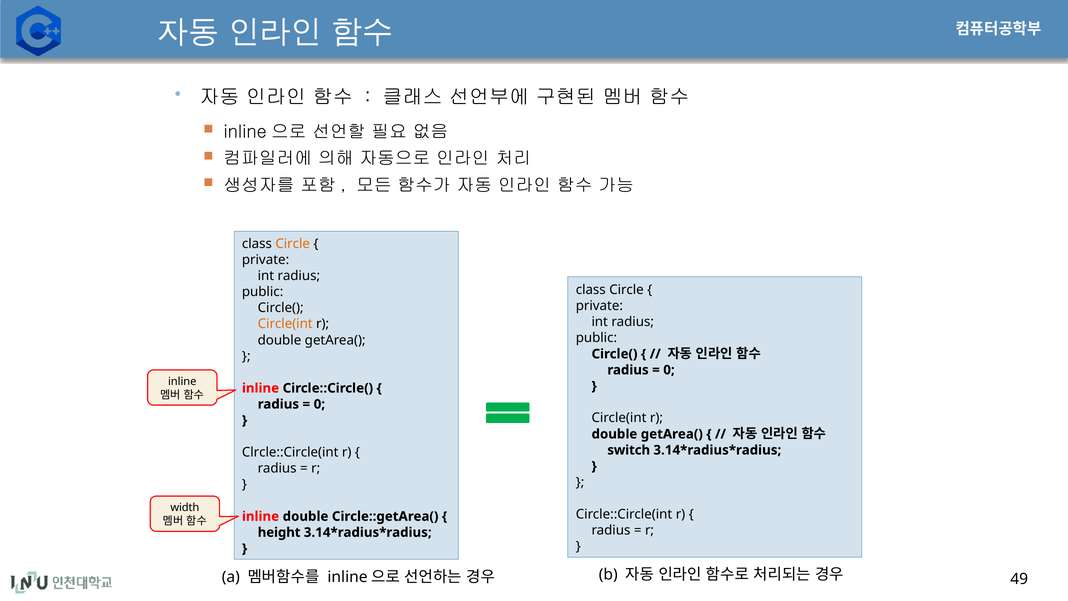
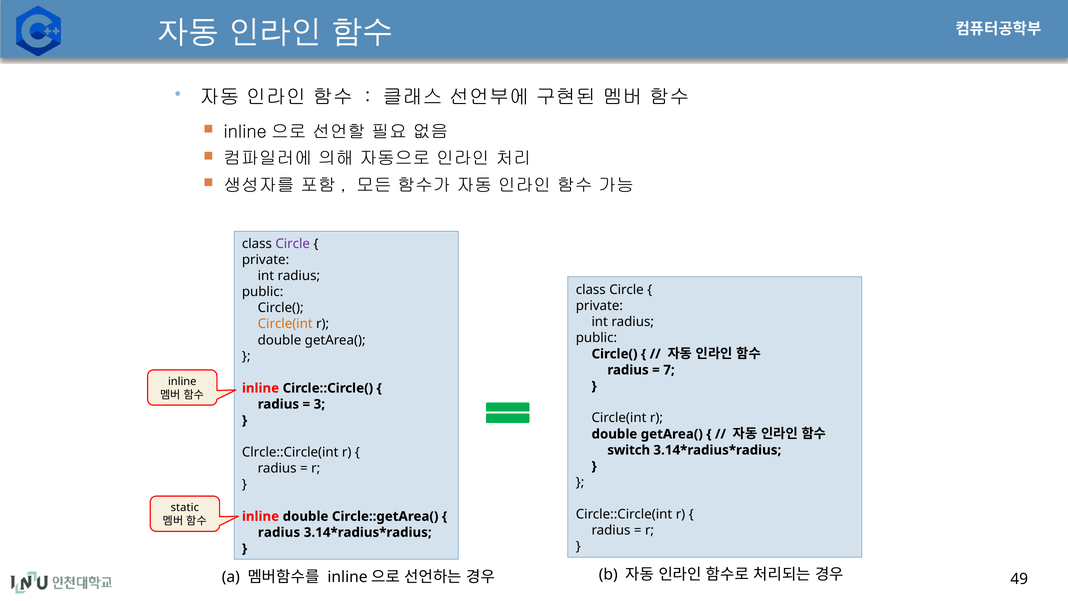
Circle at (293, 244) colour: orange -> purple
0 at (669, 370): 0 -> 7
0 at (319, 404): 0 -> 3
width: width -> static
height at (279, 532): height -> radius
